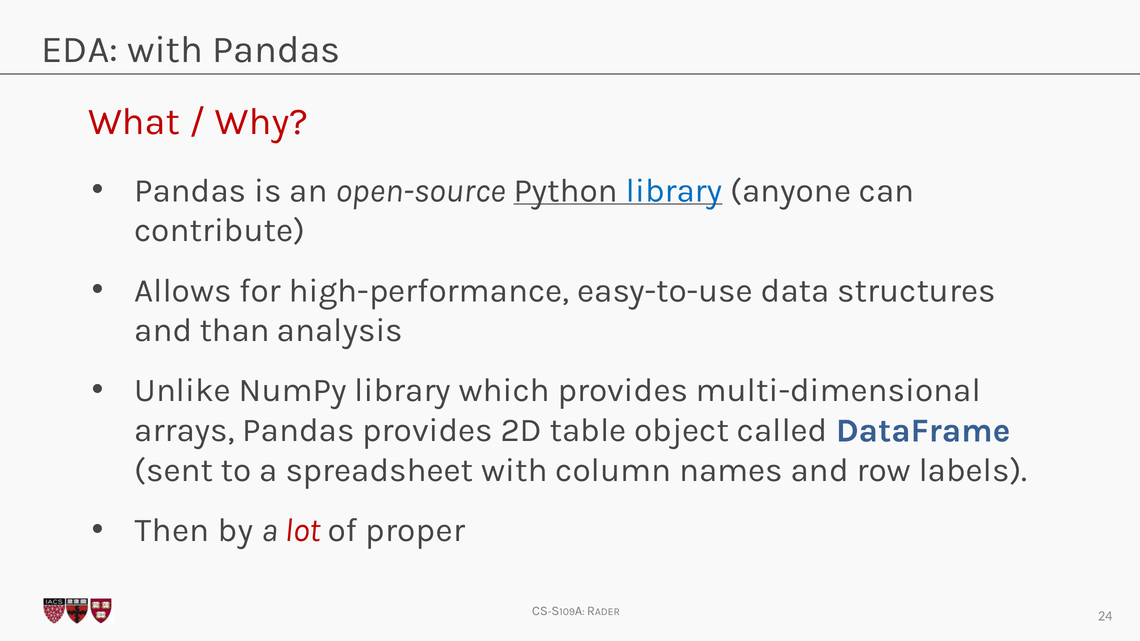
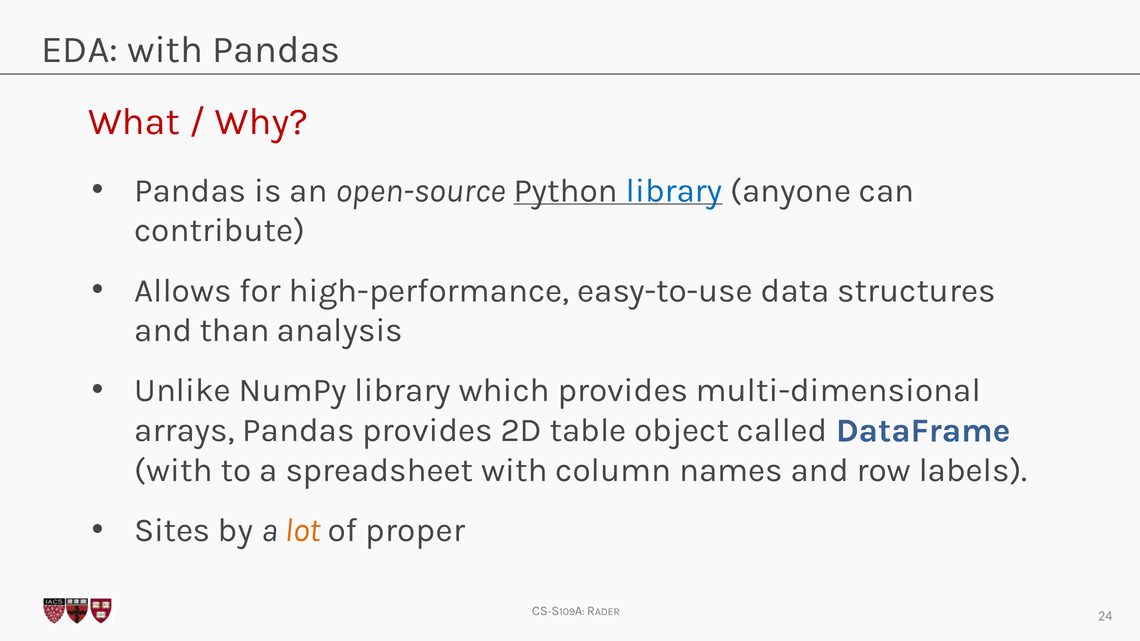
sent at (174, 471): sent -> with
Then: Then -> Sites
lot colour: red -> orange
